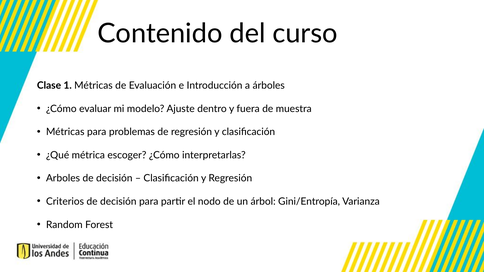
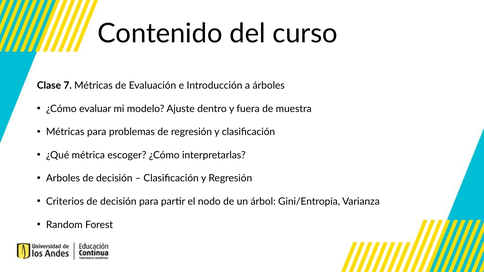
1: 1 -> 7
